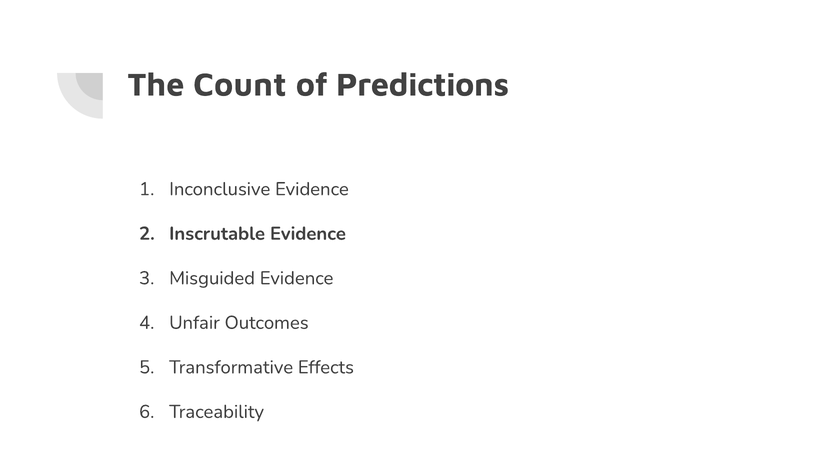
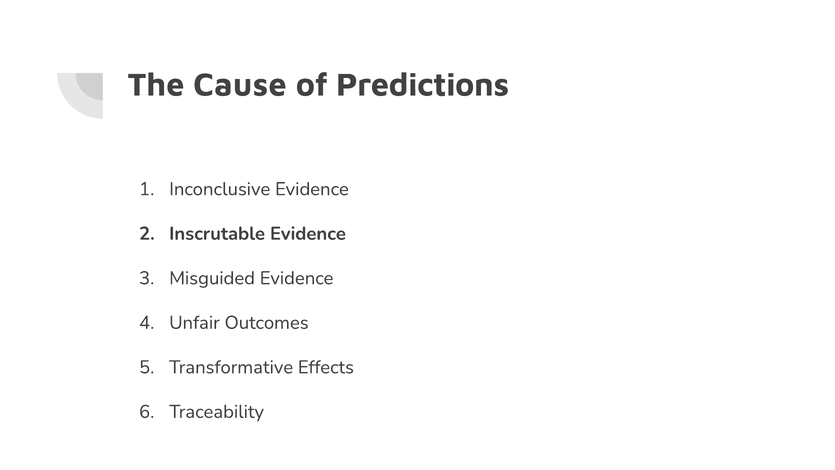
Count: Count -> Cause
